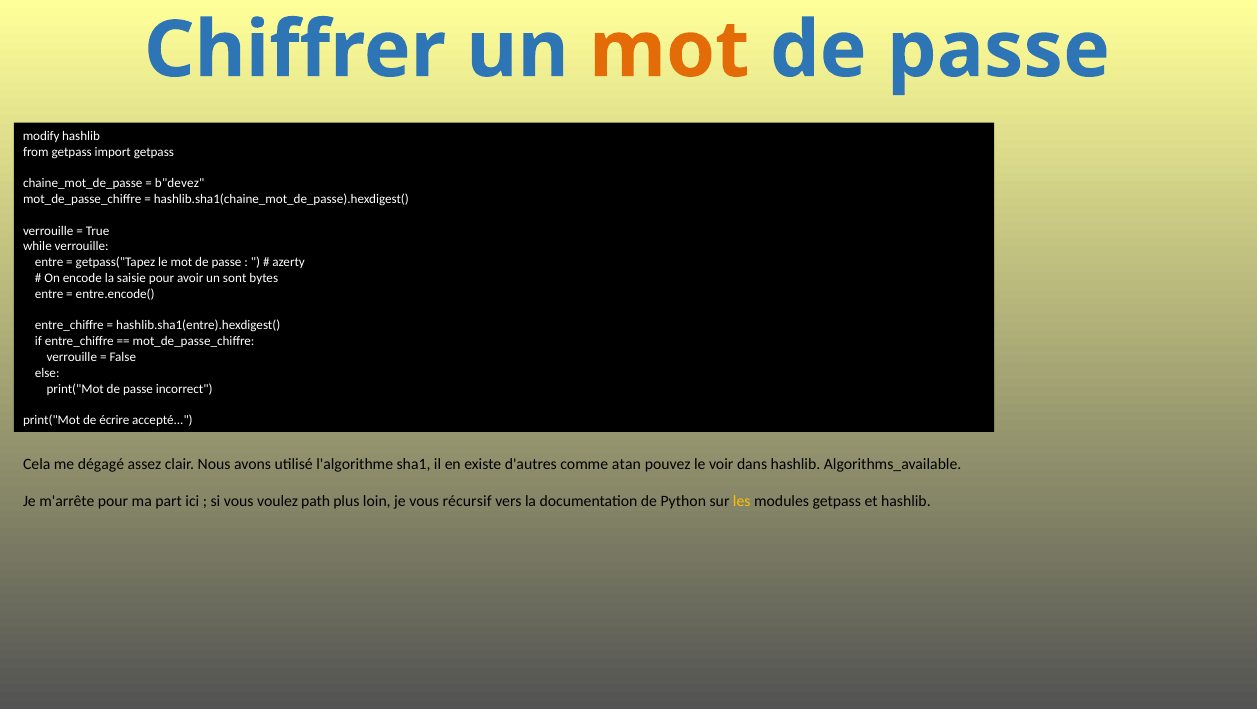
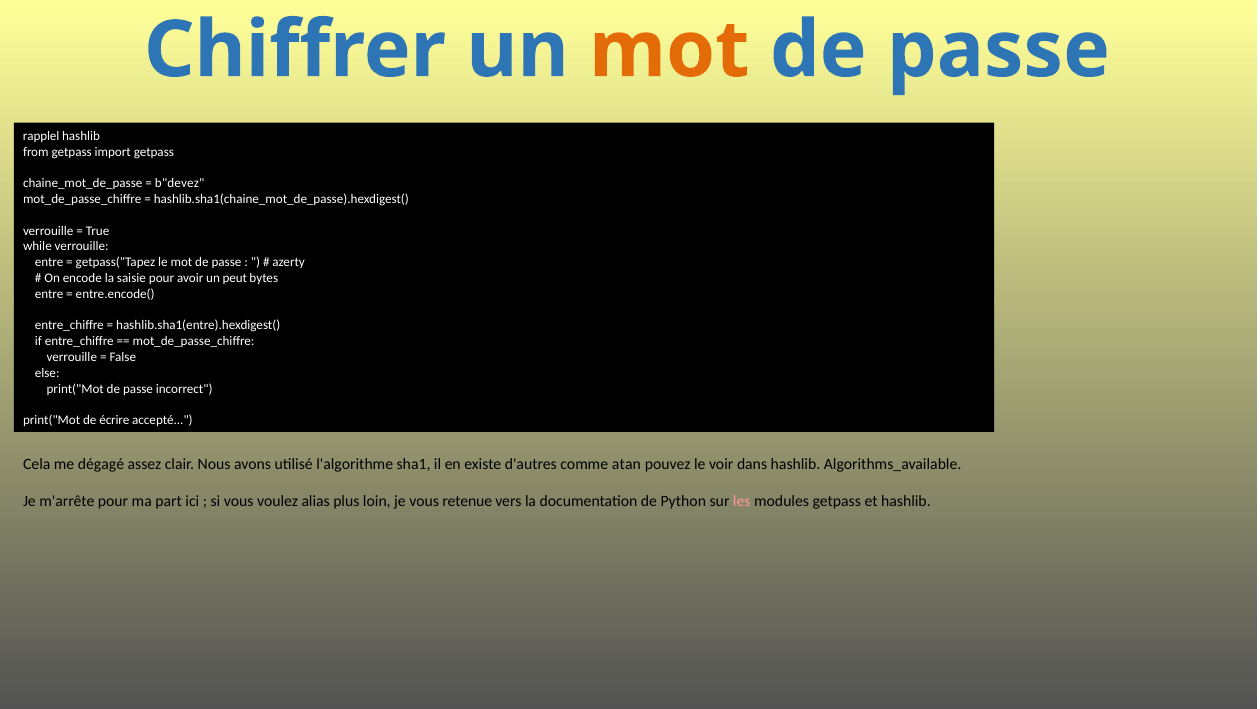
modify: modify -> rapplel
sont: sont -> peut
path: path -> alias
récursif: récursif -> retenue
les colour: yellow -> pink
